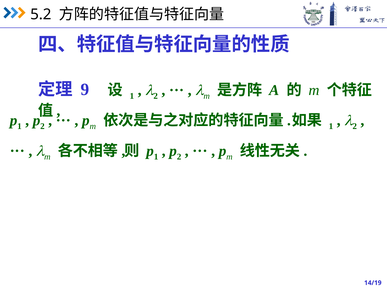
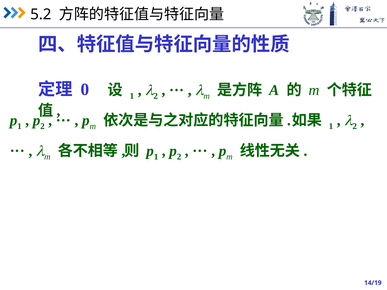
9: 9 -> 0
